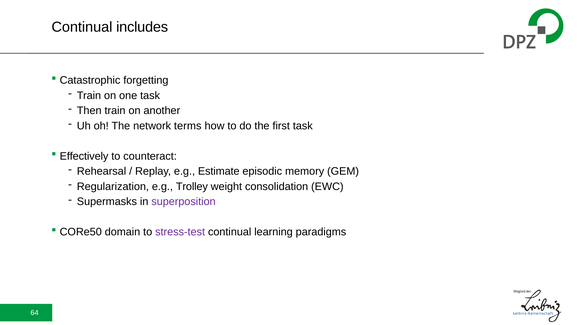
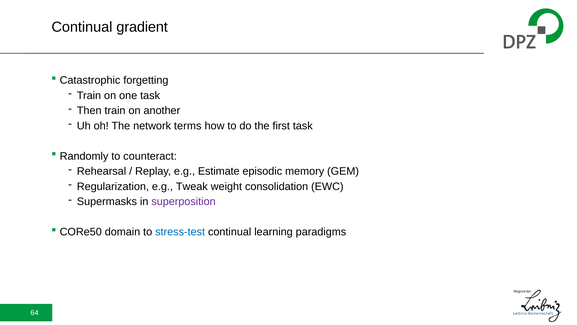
includes: includes -> gradient
Effectively: Effectively -> Randomly
Trolley: Trolley -> Tweak
stress-test colour: purple -> blue
